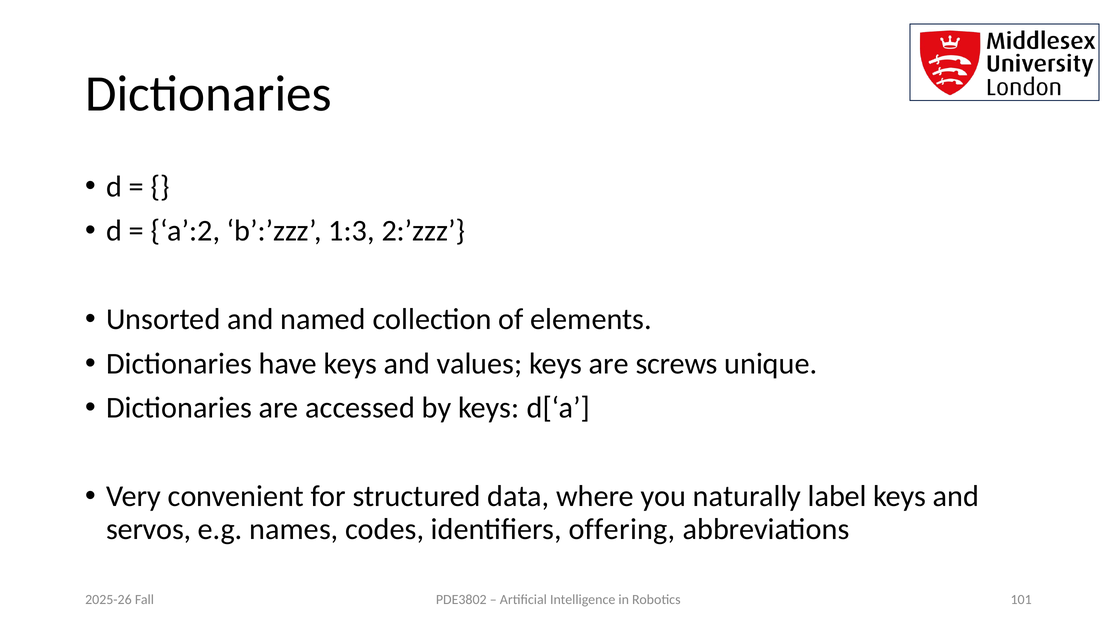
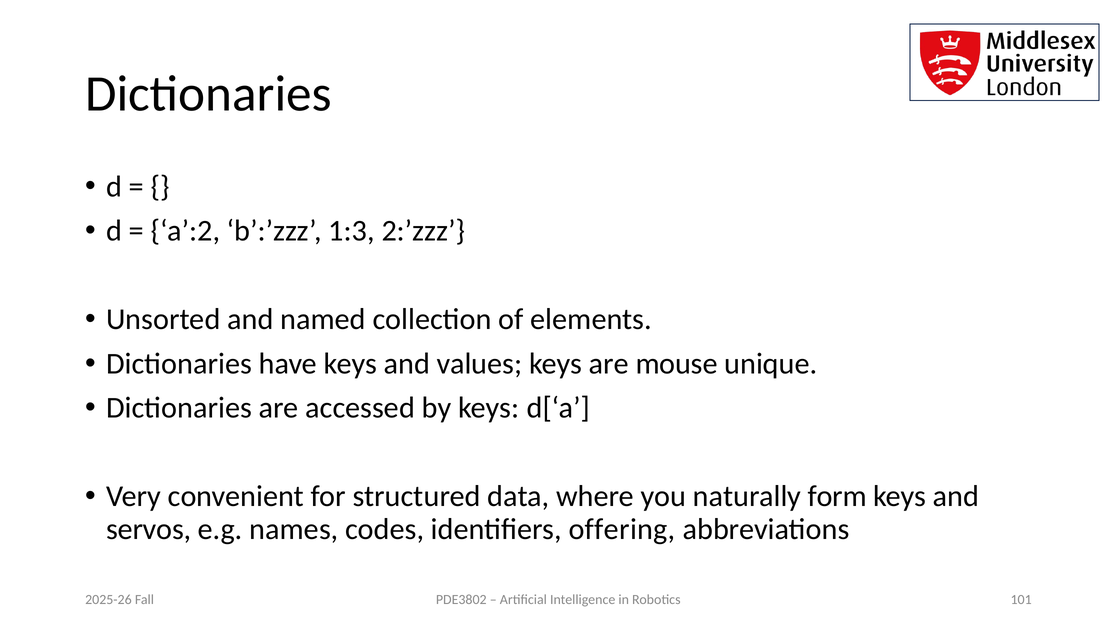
screws: screws -> mouse
label: label -> form
